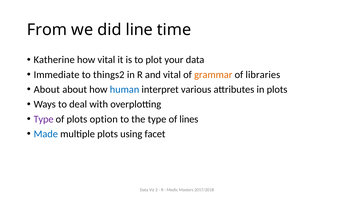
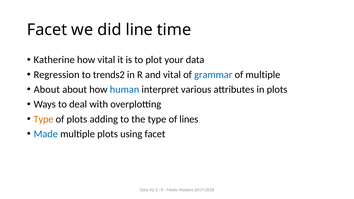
From at (47, 30): From -> Facet
Immediate: Immediate -> Regression
things2: things2 -> trends2
grammar colour: orange -> blue
of libraries: libraries -> multiple
Type at (44, 119) colour: purple -> orange
option: option -> adding
